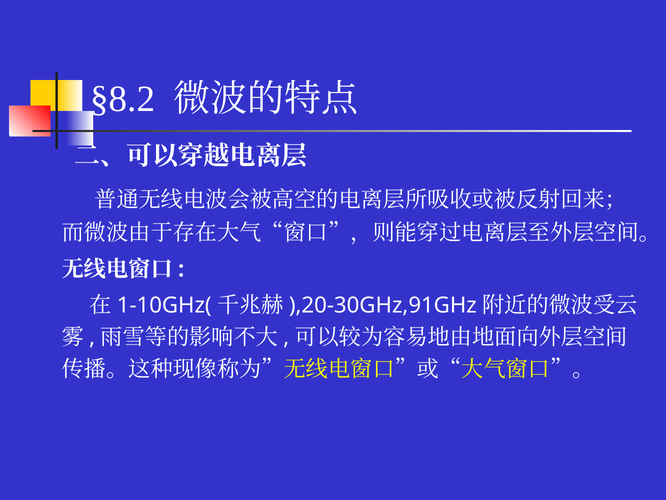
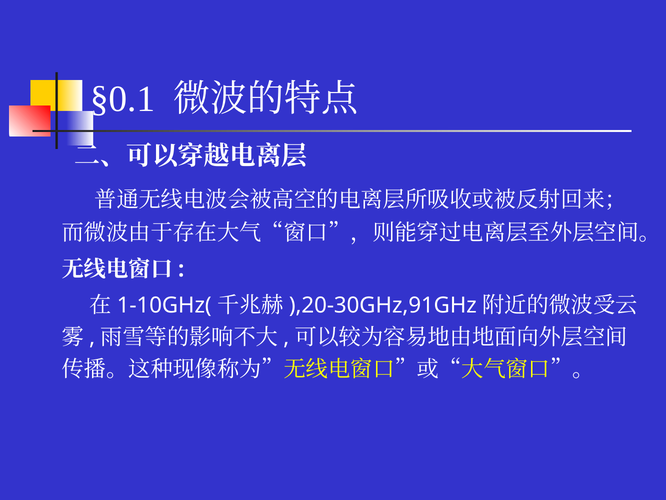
§8.2: §8.2 -> §0.1
